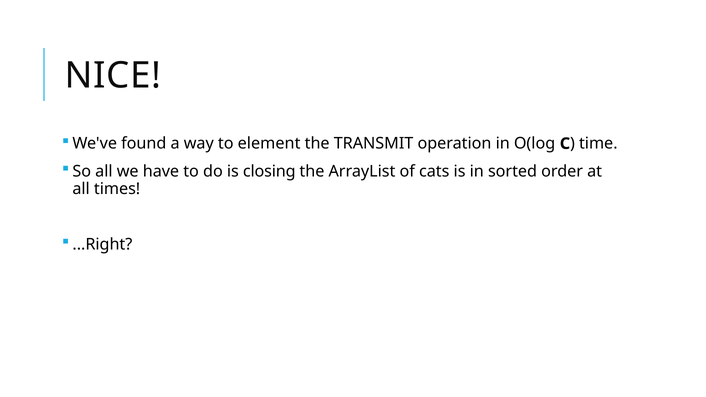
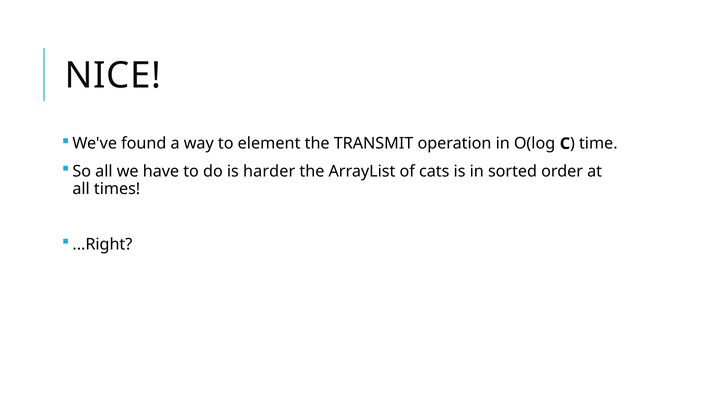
closing: closing -> harder
